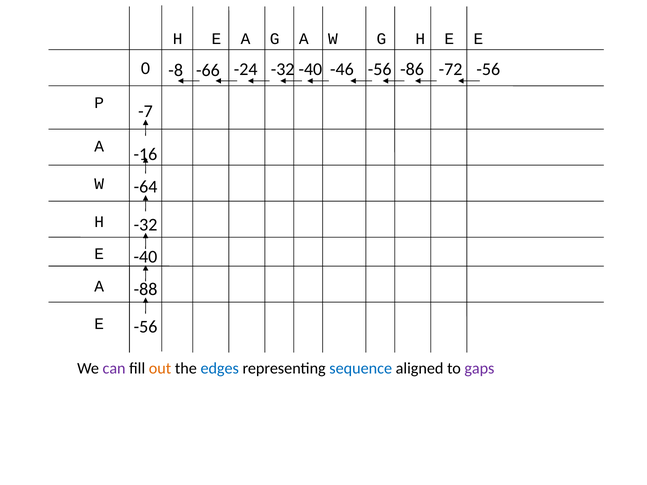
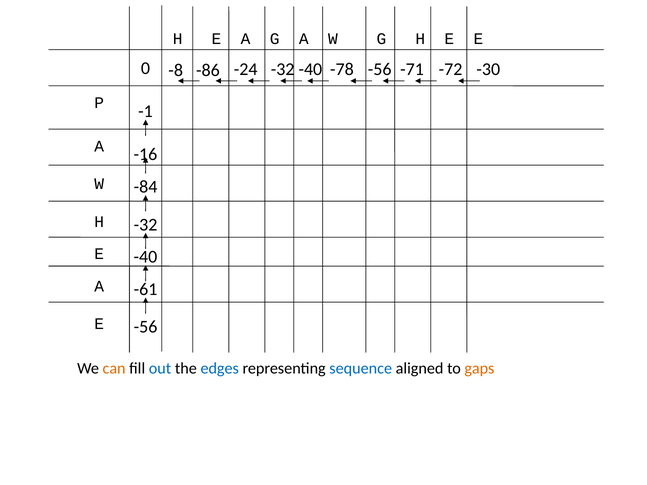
-66: -66 -> -86
-46: -46 -> -78
-86: -86 -> -71
-72 -56: -56 -> -30
-7: -7 -> -1
-64: -64 -> -84
-88: -88 -> -61
can colour: purple -> orange
out colour: orange -> blue
gaps colour: purple -> orange
